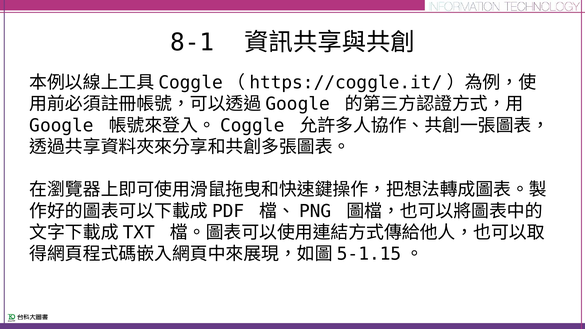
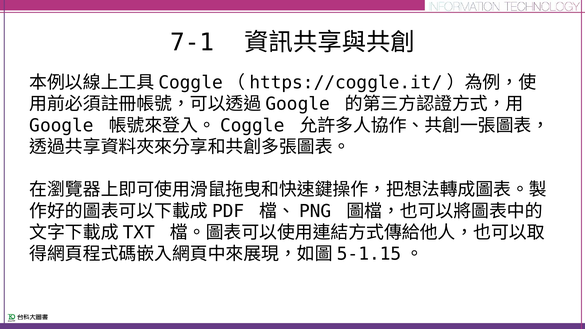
8-1: 8-1 -> 7-1
